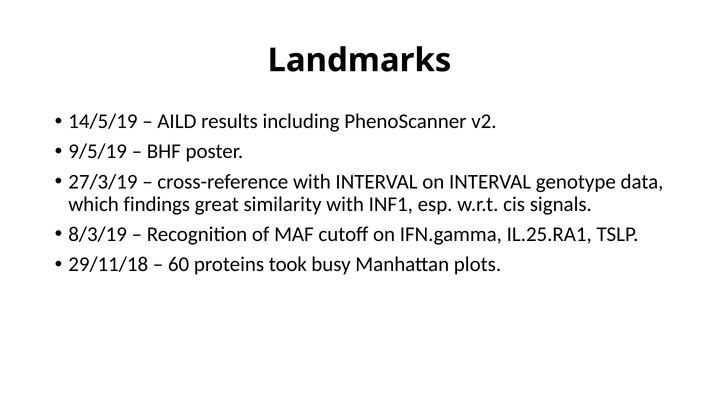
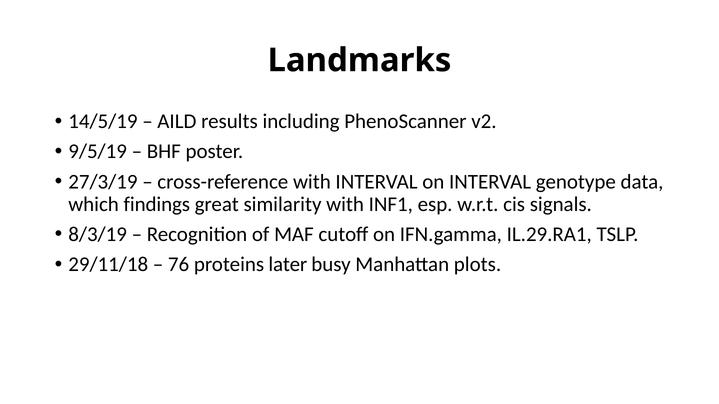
IL.25.RA1: IL.25.RA1 -> IL.29.RA1
60: 60 -> 76
took: took -> later
